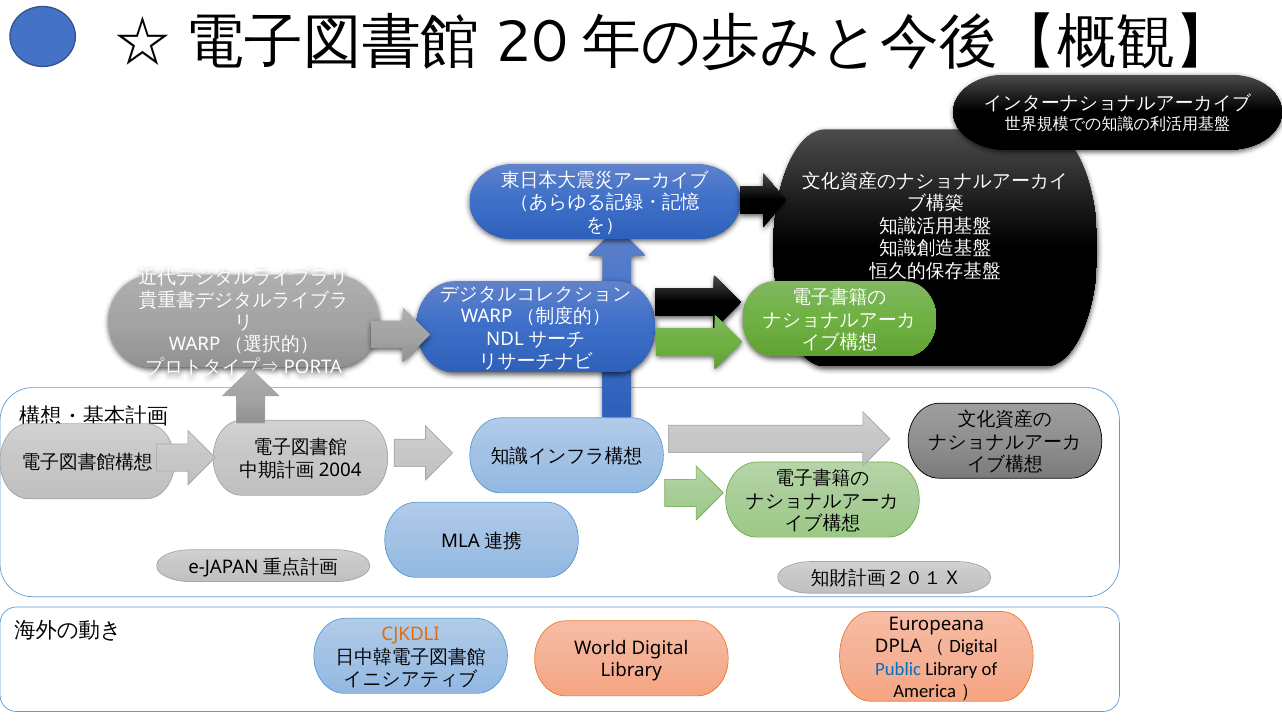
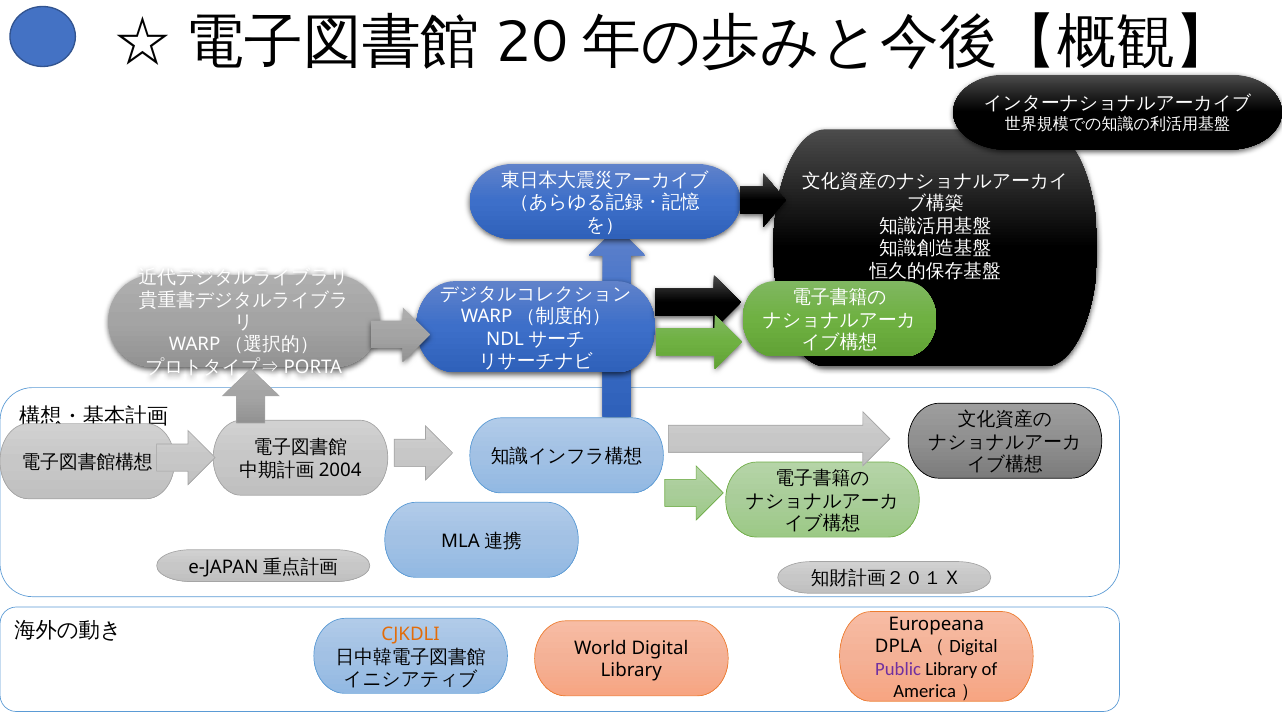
Public colour: blue -> purple
